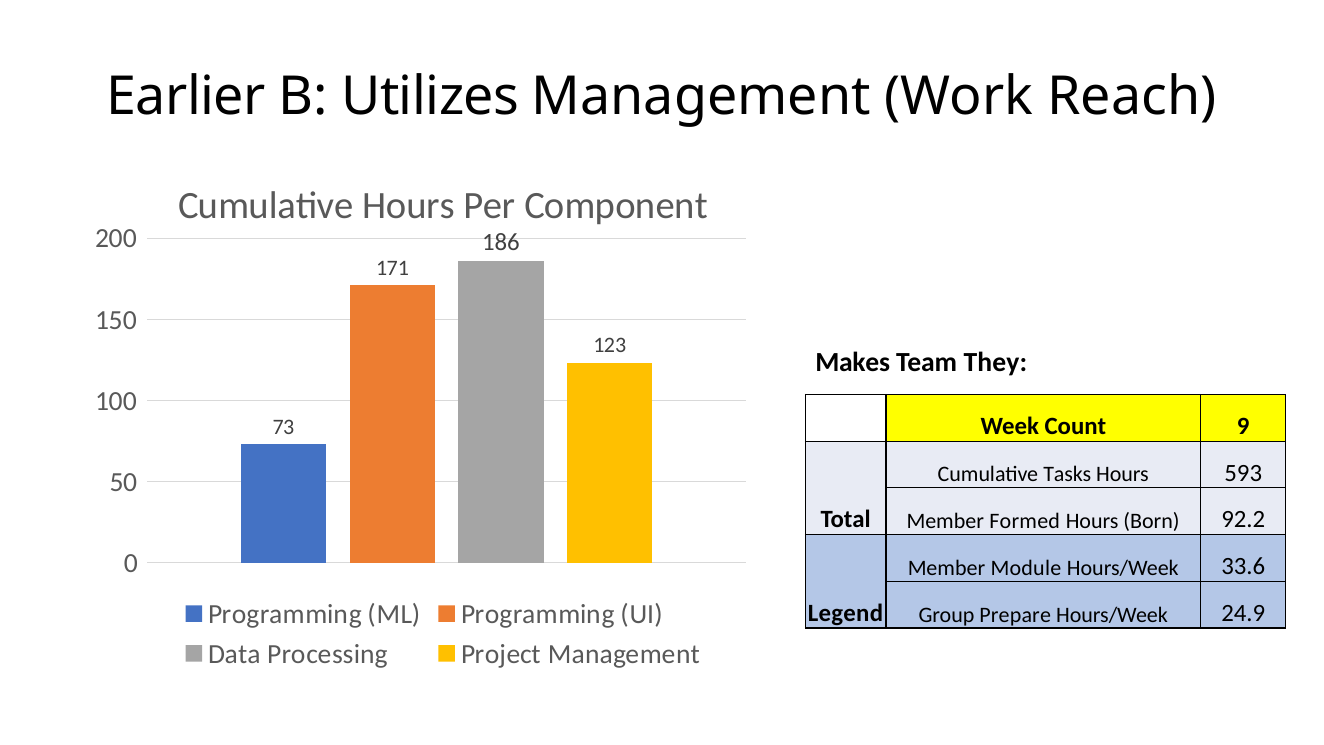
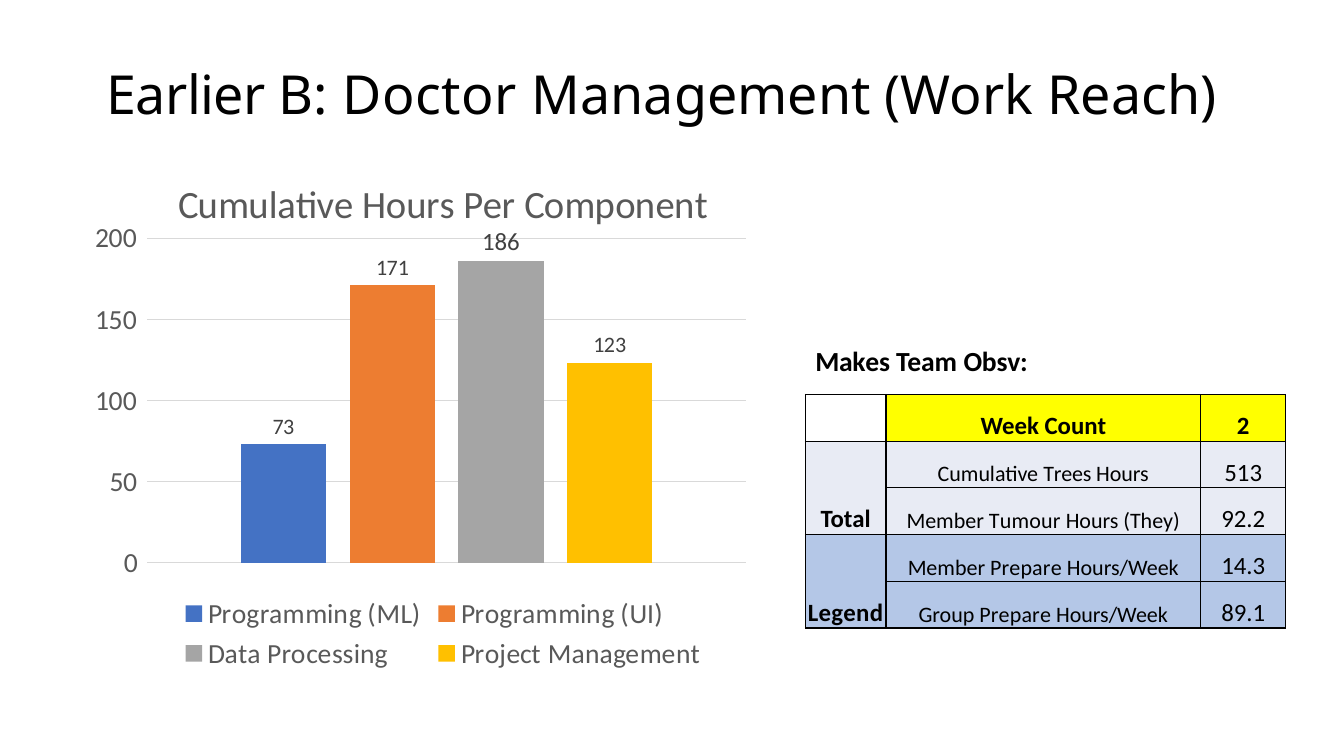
Utilizes: Utilizes -> Doctor
They: They -> Obsv
9: 9 -> 2
Tasks: Tasks -> Trees
593: 593 -> 513
Formed: Formed -> Tumour
Born: Born -> They
Member Module: Module -> Prepare
33.6: 33.6 -> 14.3
24.9: 24.9 -> 89.1
